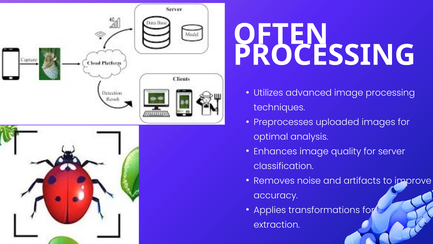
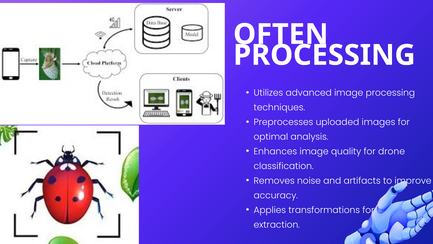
server: server -> drone
